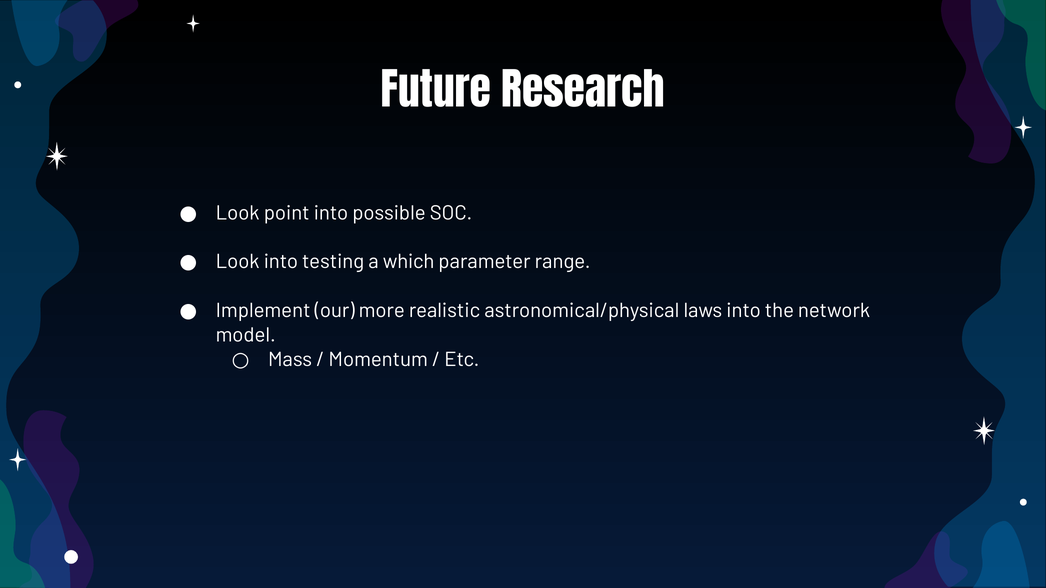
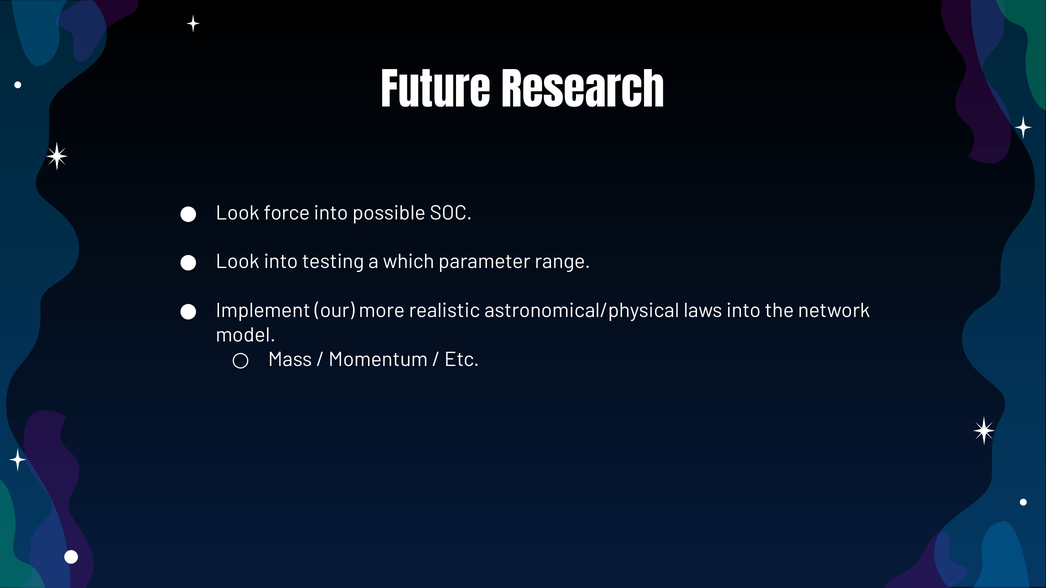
point: point -> force
